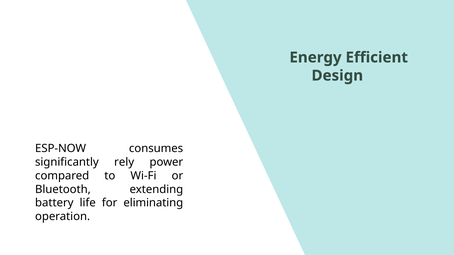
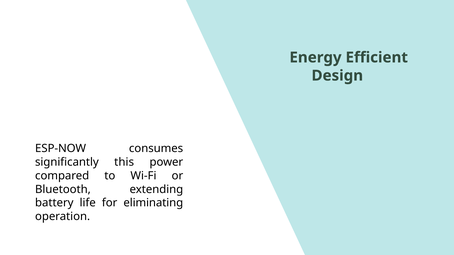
rely: rely -> this
